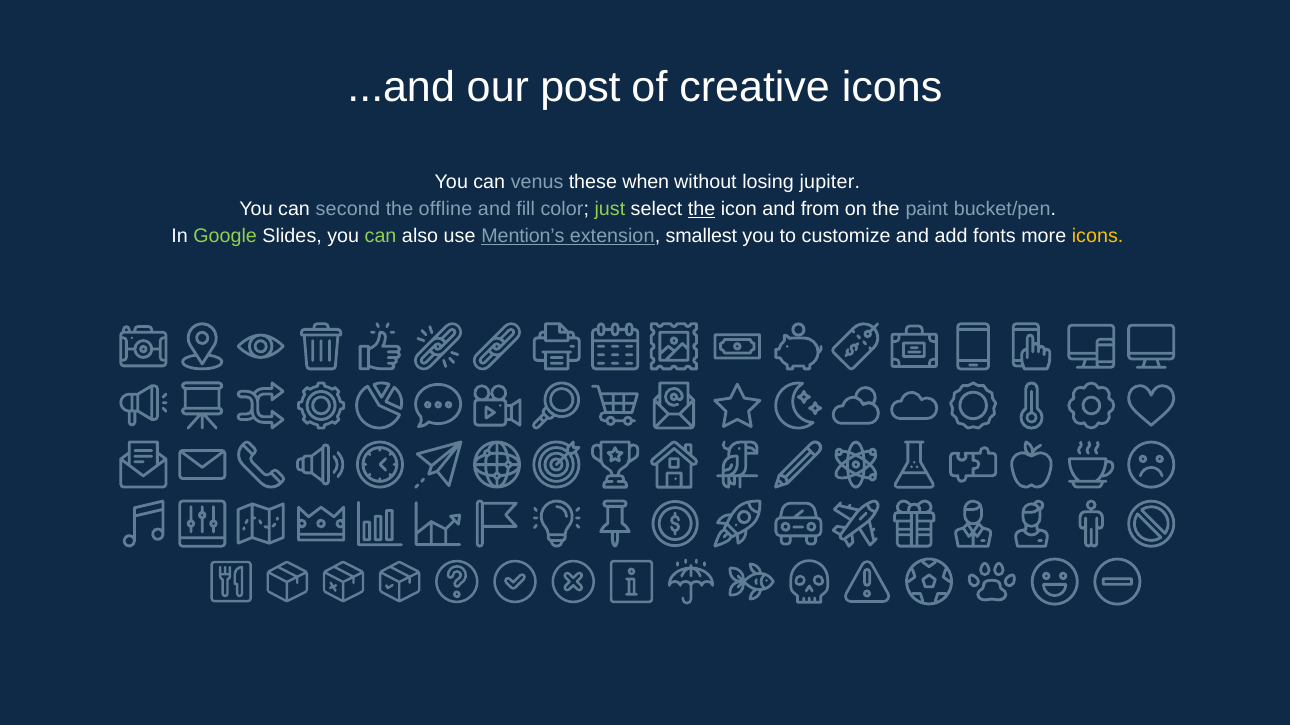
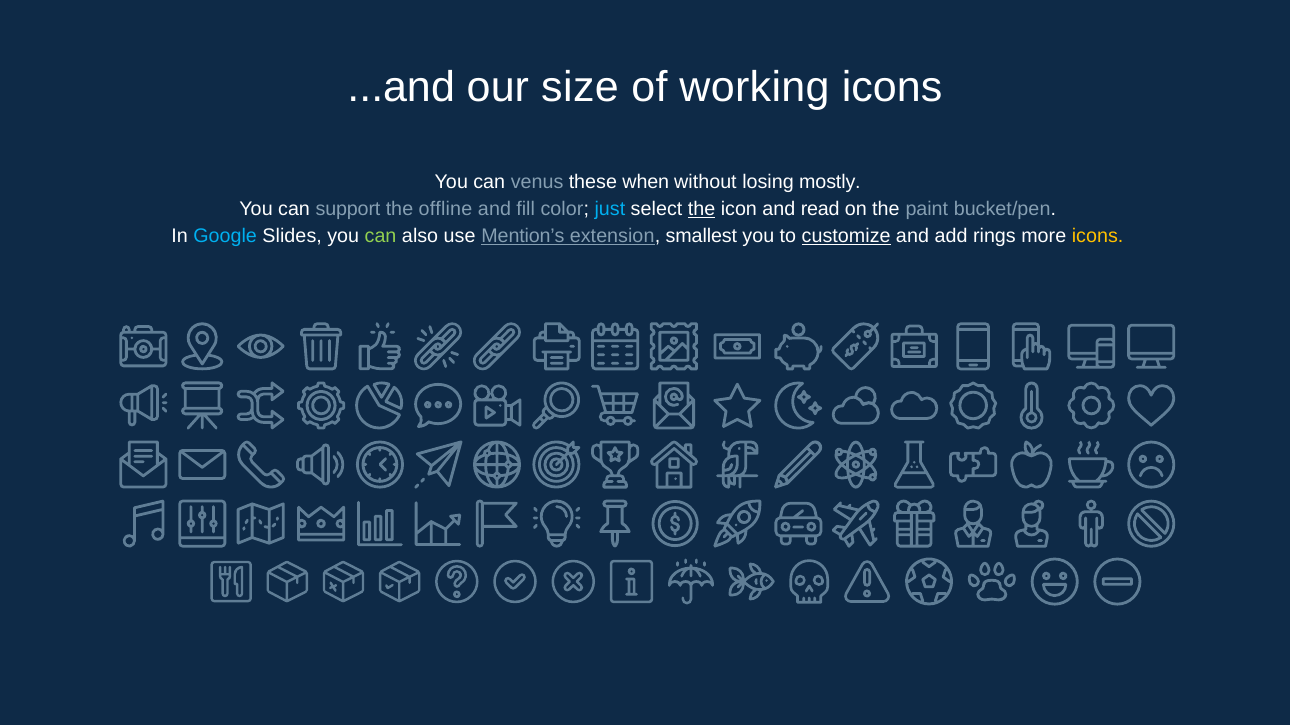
post: post -> size
creative: creative -> working
jupiter: jupiter -> mostly
second: second -> support
just colour: light green -> light blue
from: from -> read
Google colour: light green -> light blue
customize underline: none -> present
fonts: fonts -> rings
